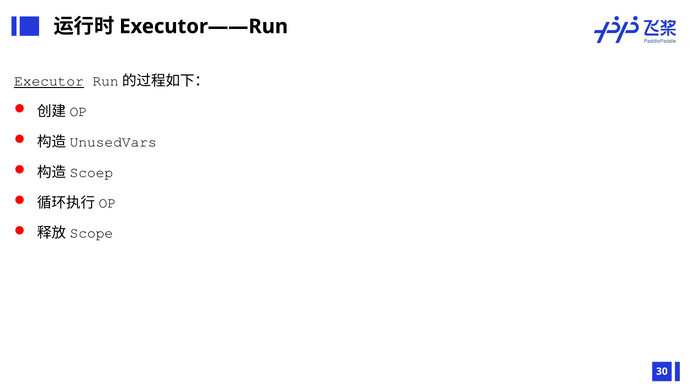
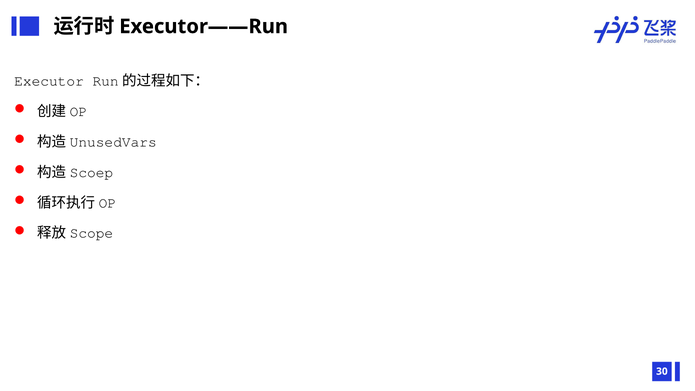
Executor underline: present -> none
